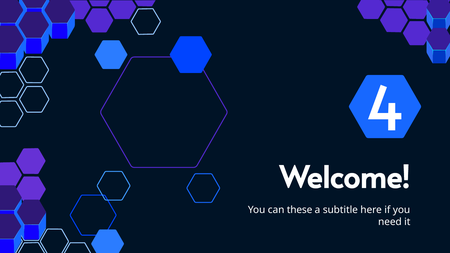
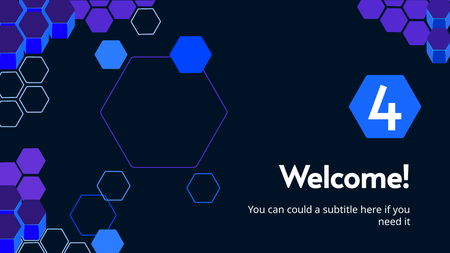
these: these -> could
